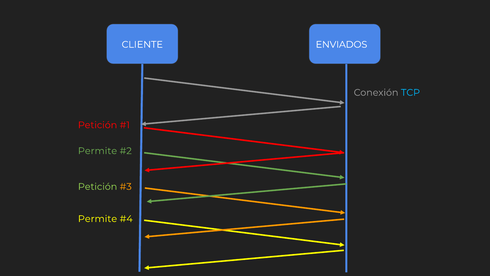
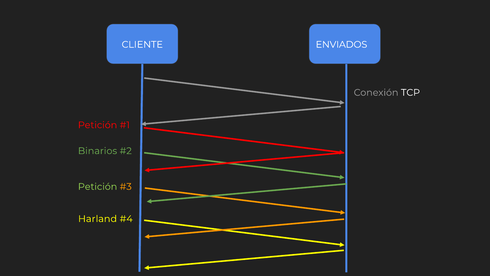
TCP colour: light blue -> white
Permite at (98, 151): Permite -> Binarios
Permite at (98, 219): Permite -> Harland
